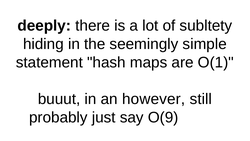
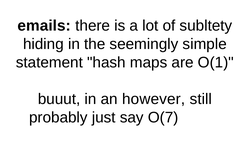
deeply: deeply -> emails
O(9: O(9 -> O(7
